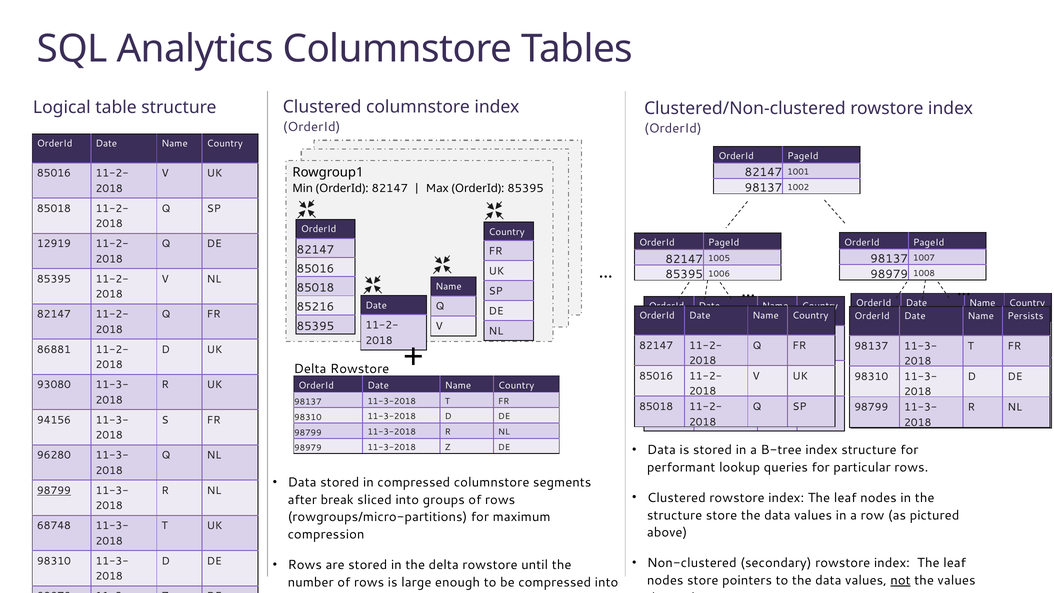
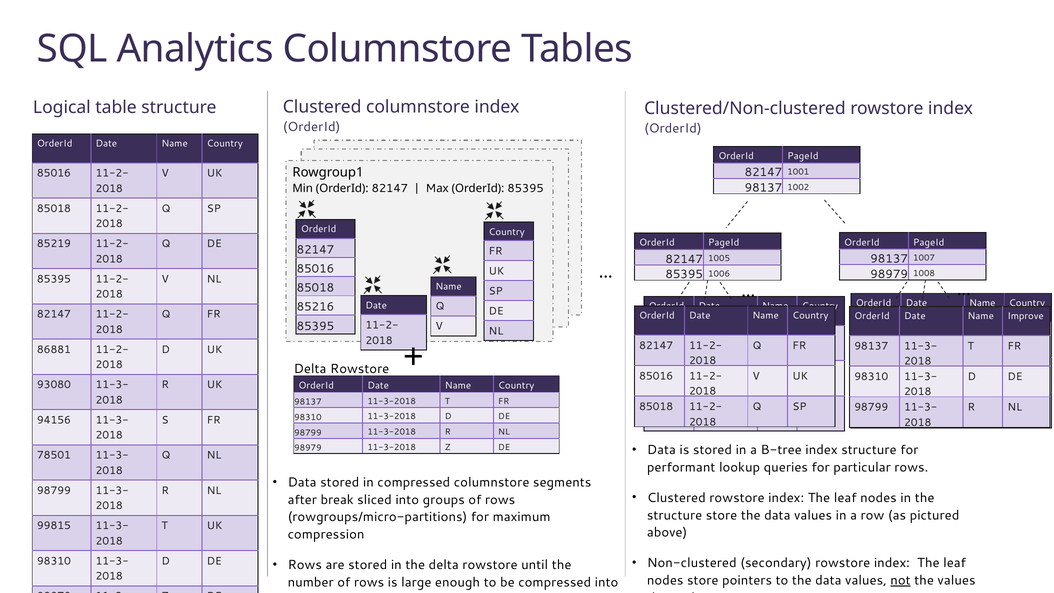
12919: 12919 -> 85219
Persists: Persists -> Improve
96280: 96280 -> 78501
98799 at (54, 490) underline: present -> none
68748: 68748 -> 99815
